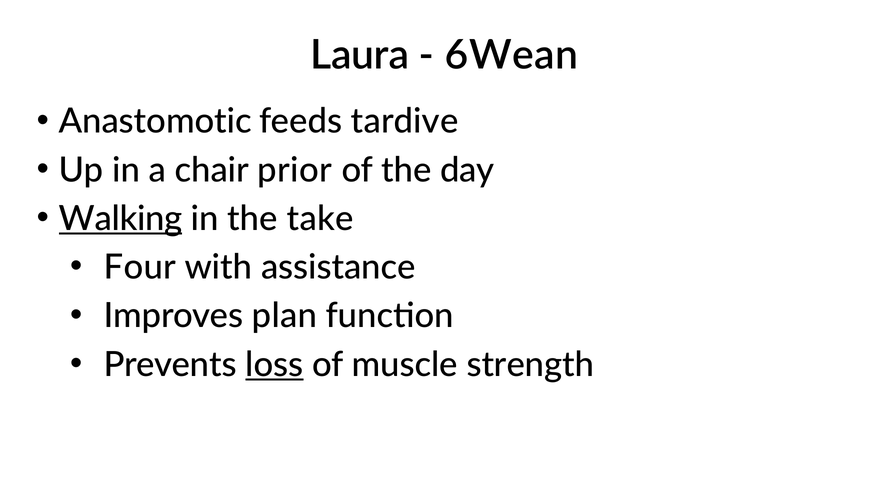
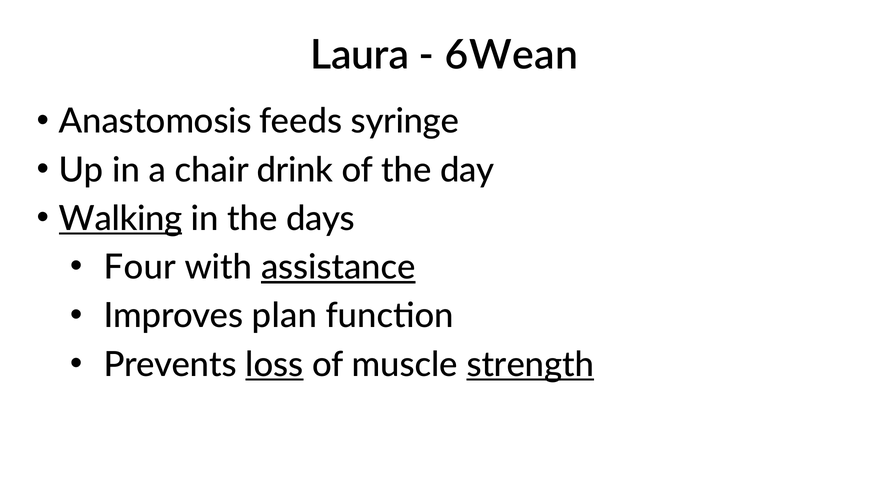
Anastomotic: Anastomotic -> Anastomosis
tardive: tardive -> syringe
prior: prior -> drink
take: take -> days
assistance underline: none -> present
strength underline: none -> present
